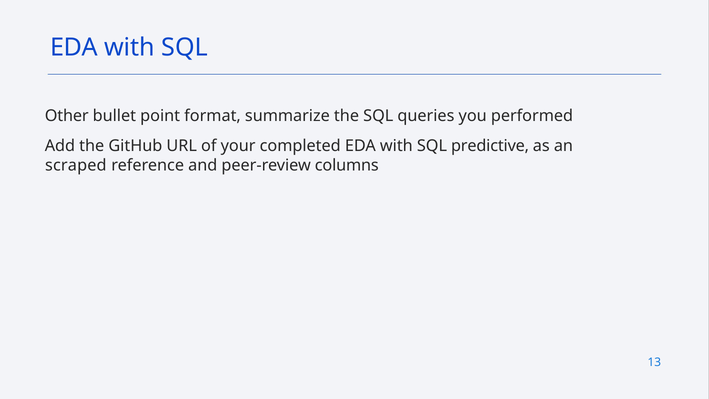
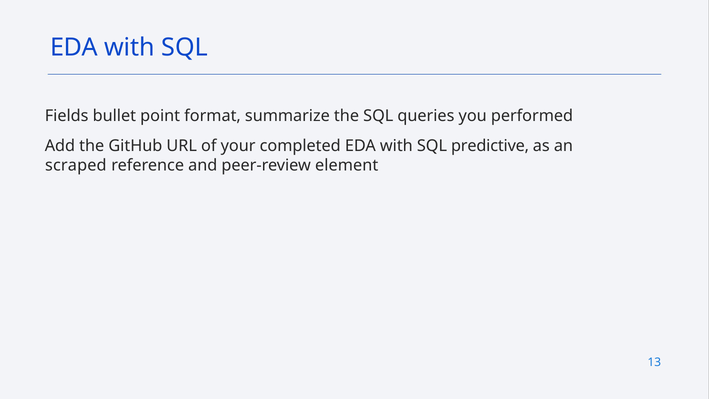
Other: Other -> Fields
columns: columns -> element
